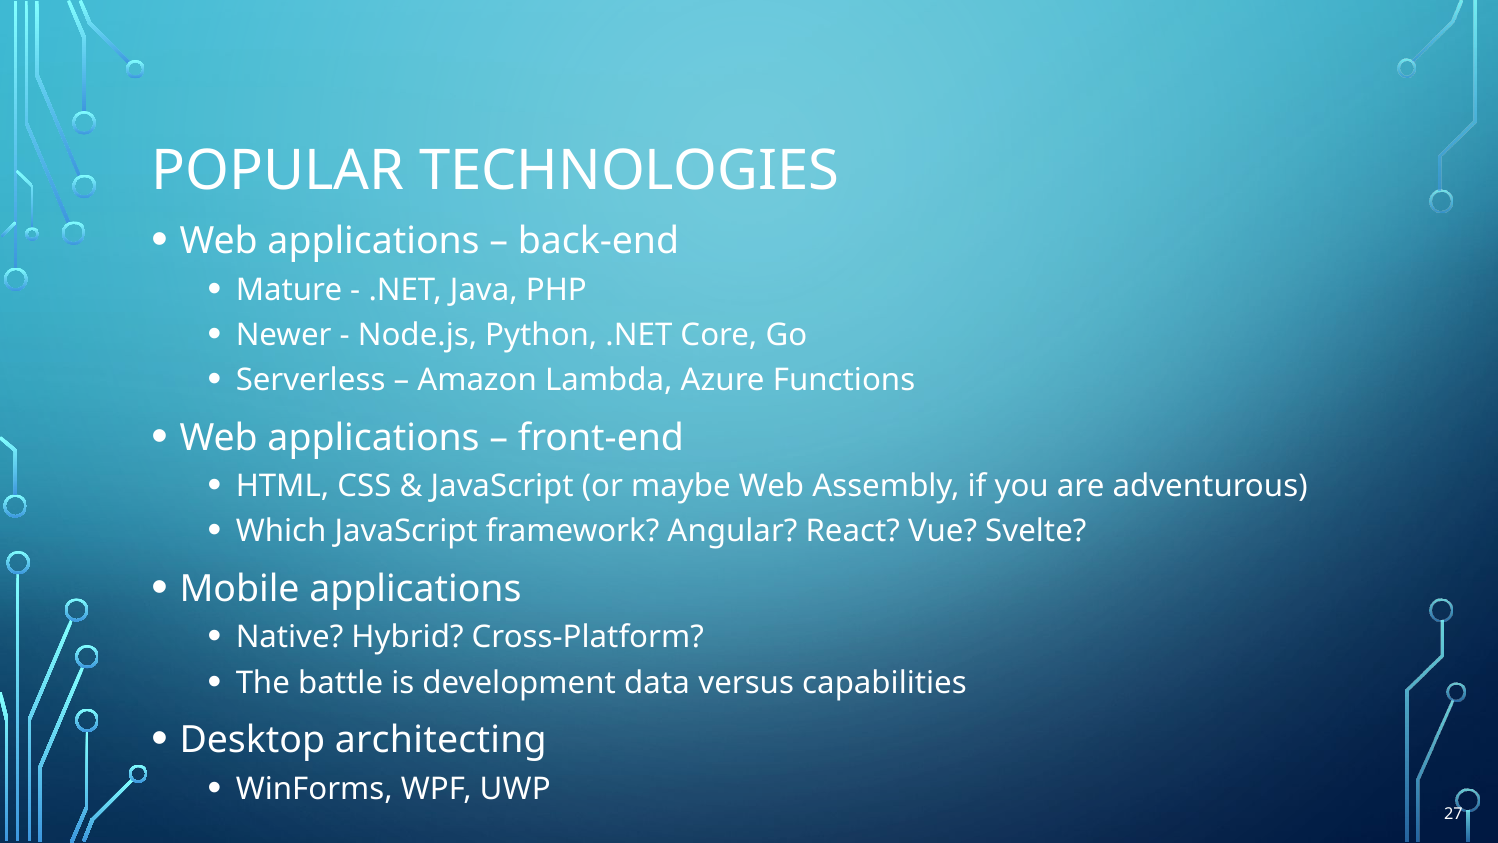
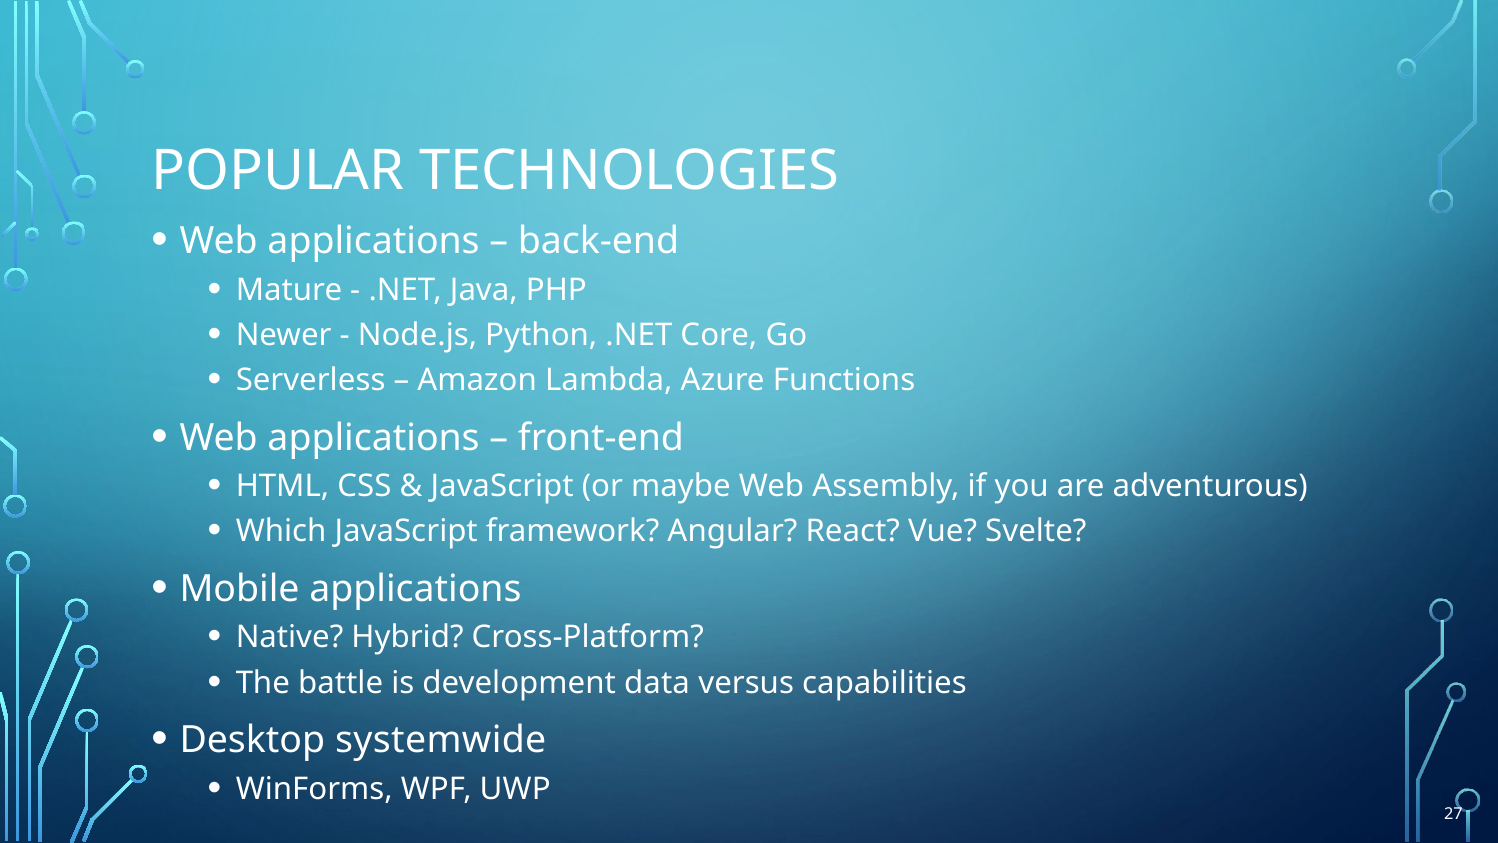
architecting: architecting -> systemwide
